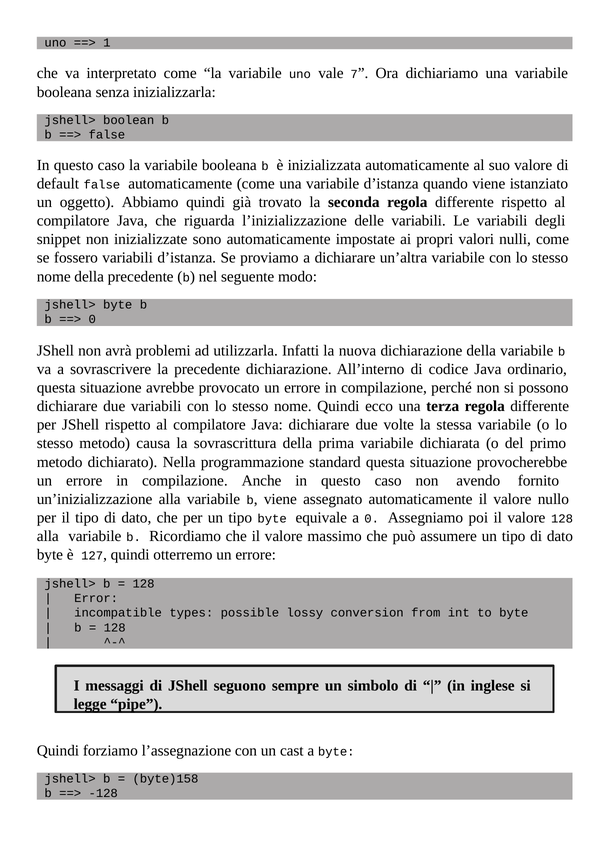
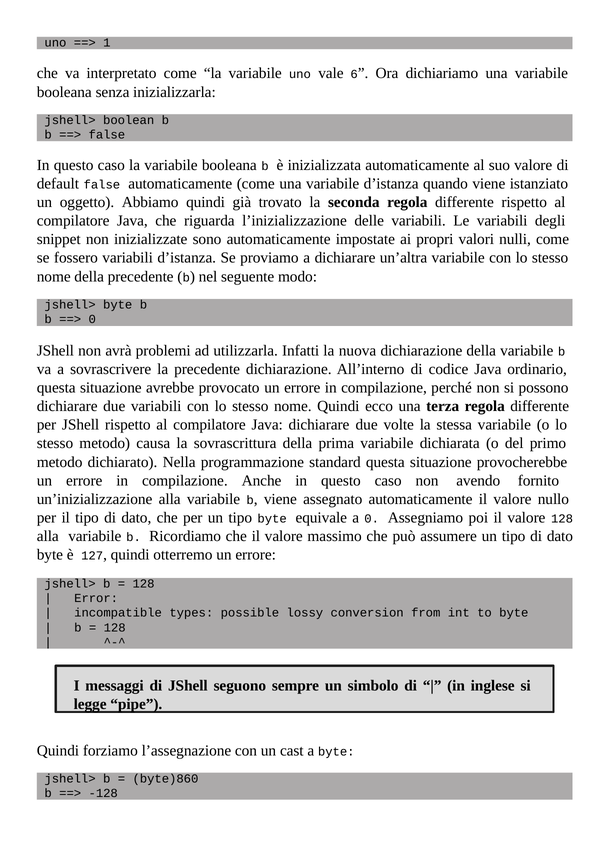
7: 7 -> 6
byte)158: byte)158 -> byte)860
